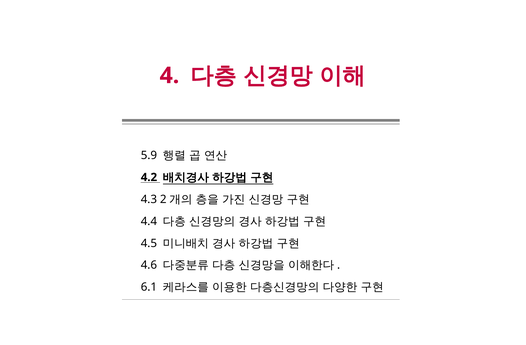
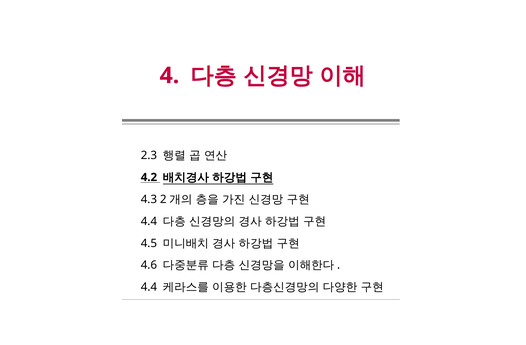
5.9: 5.9 -> 2.3
6.1 at (149, 288): 6.1 -> 4.4
